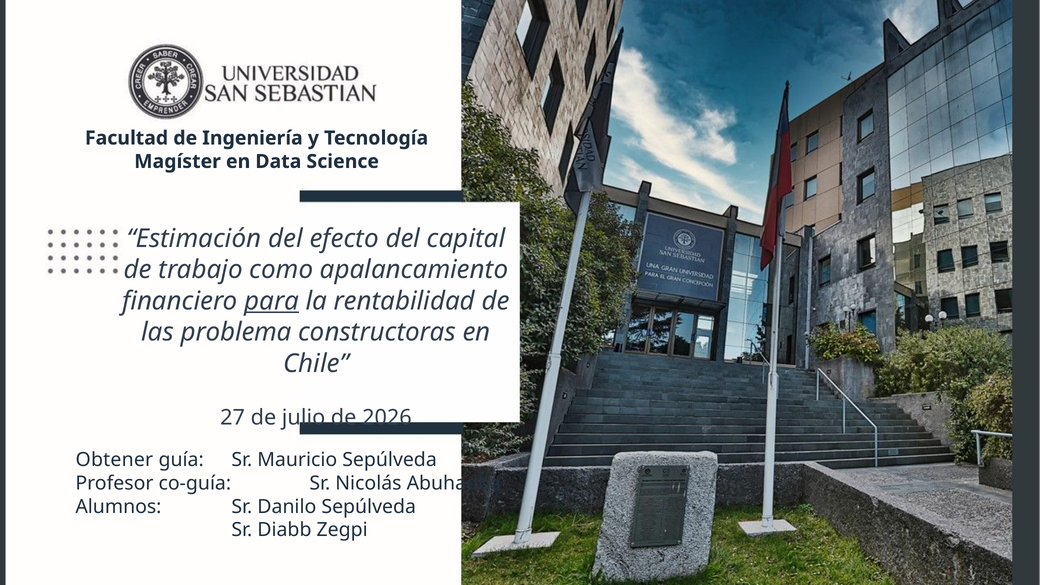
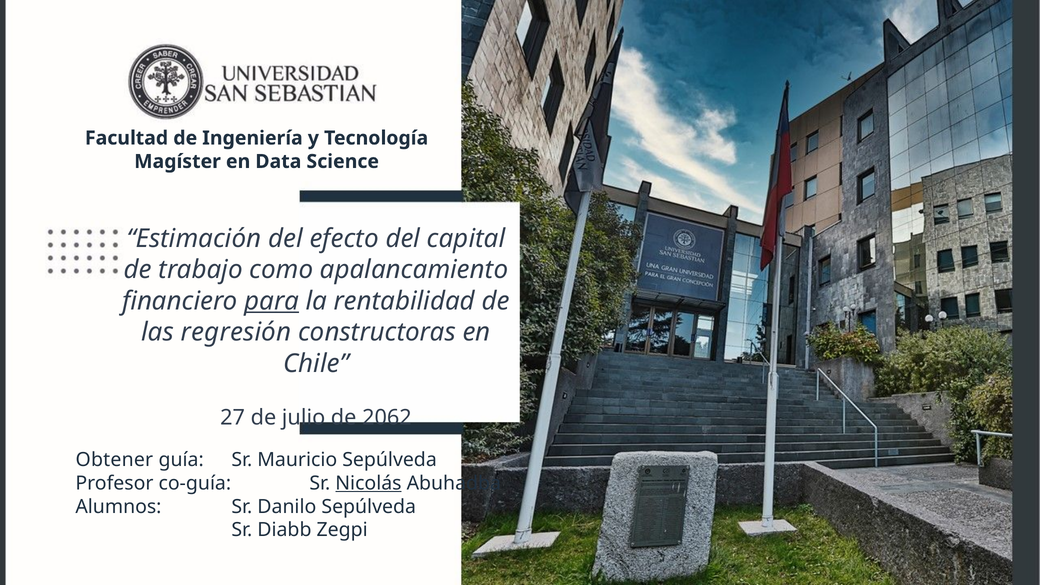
problema: problema -> regresión
2026: 2026 -> 2062
Nicolás underline: none -> present
